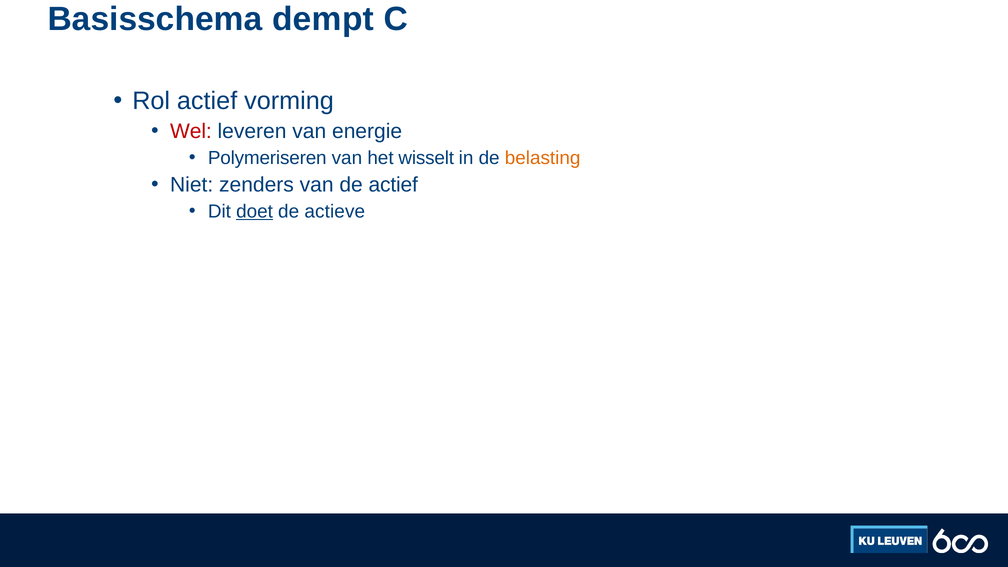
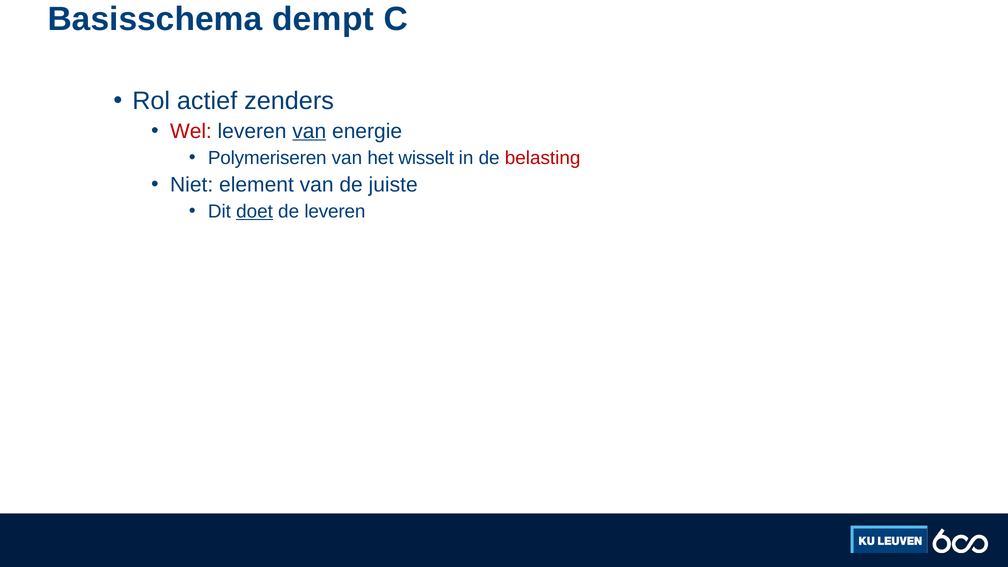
vorming: vorming -> zenders
van at (309, 131) underline: none -> present
belasting colour: orange -> red
zenders: zenders -> element
de actief: actief -> juiste
de actieve: actieve -> leveren
